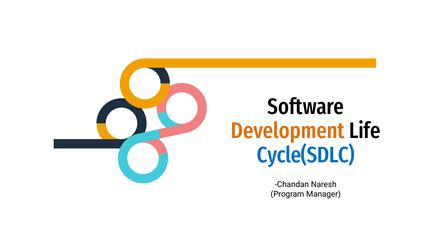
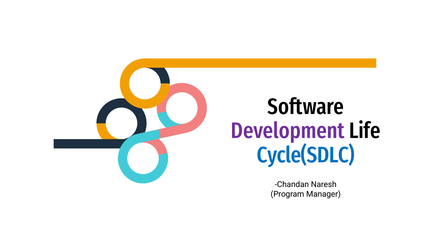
Development colour: orange -> purple
